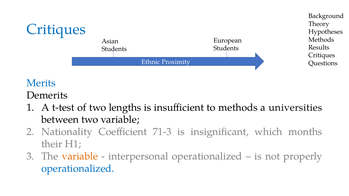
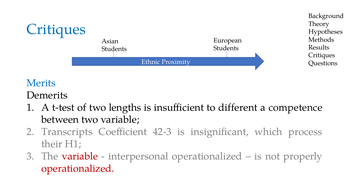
to methods: methods -> different
universities: universities -> competence
Nationality: Nationality -> Transcripts
71-3: 71-3 -> 42-3
months: months -> process
variable at (80, 156) colour: orange -> red
operationalized at (78, 169) colour: blue -> red
